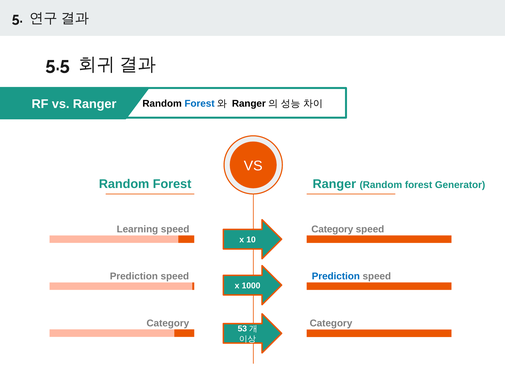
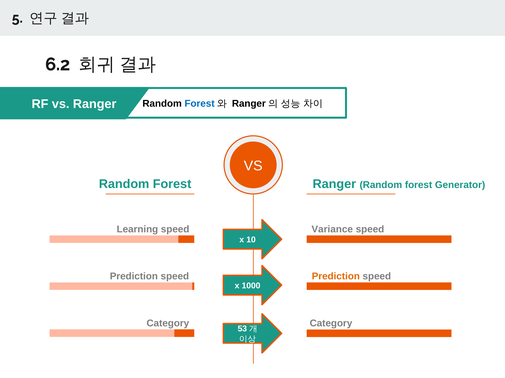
5.5: 5.5 -> 6.2
Learning speed Category: Category -> Variance
Prediction at (336, 277) colour: blue -> orange
